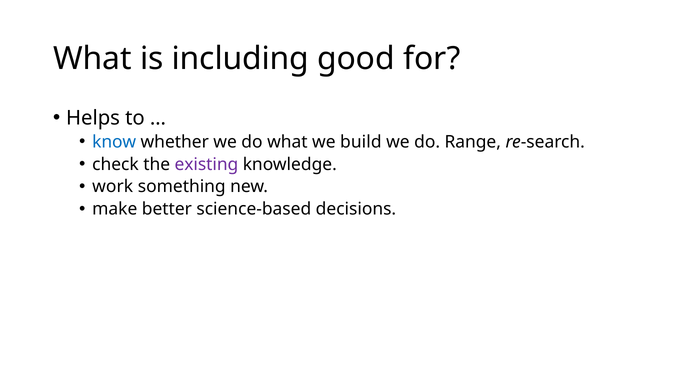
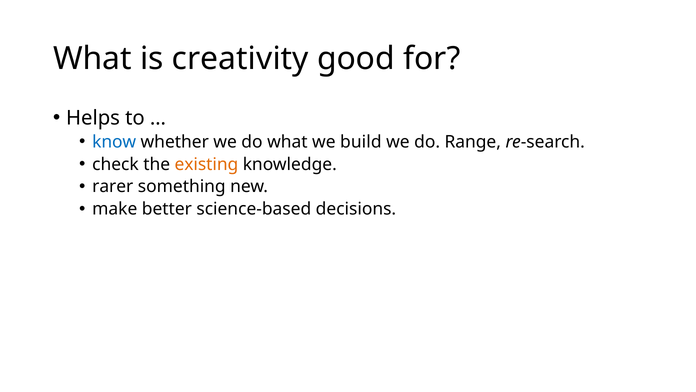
including: including -> creativity
existing colour: purple -> orange
work: work -> rarer
